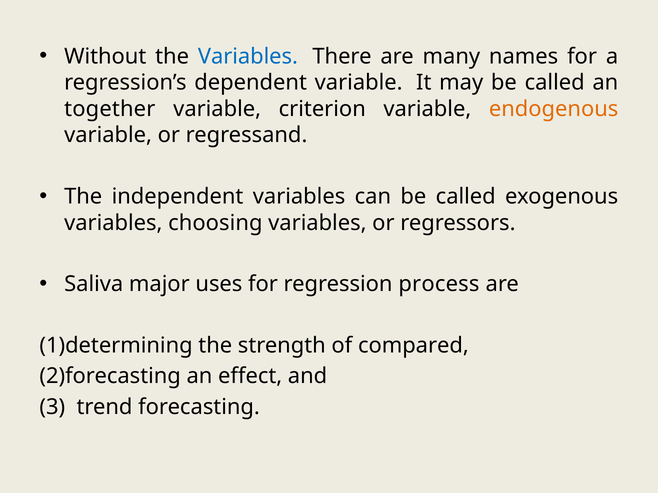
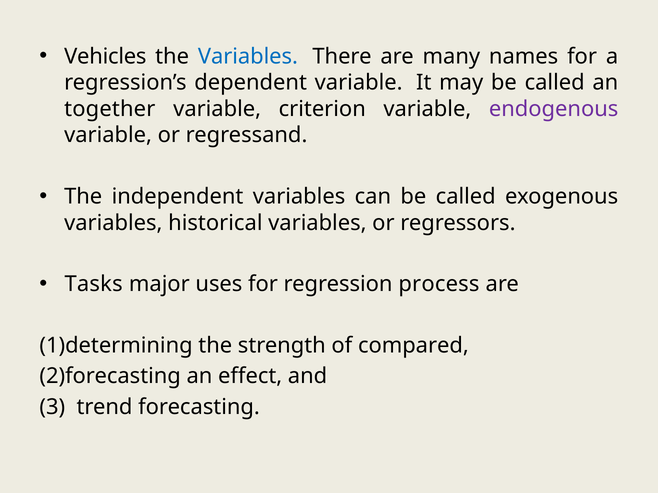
Without: Without -> Vehicles
endogenous colour: orange -> purple
choosing: choosing -> historical
Saliva: Saliva -> Tasks
